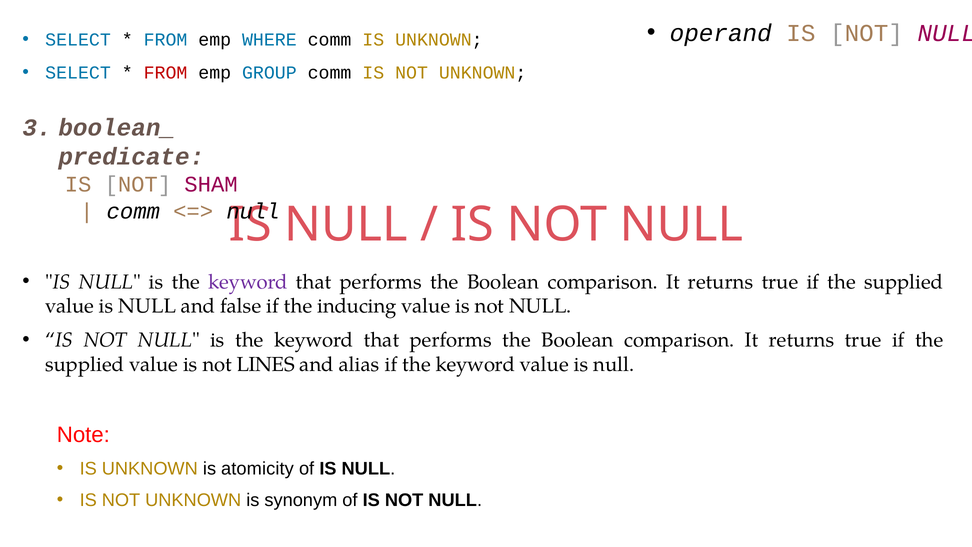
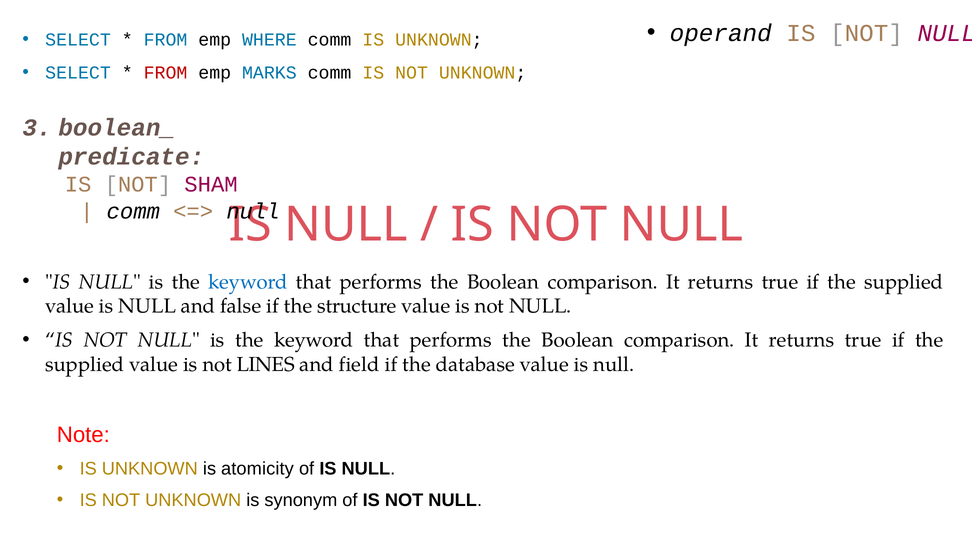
GROUP: GROUP -> MARKS
keyword at (248, 282) colour: purple -> blue
inducing: inducing -> structure
alias: alias -> field
if the keyword: keyword -> database
